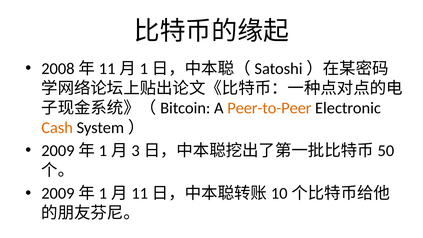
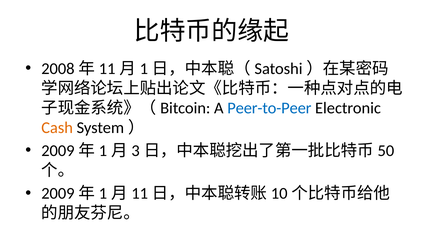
Peer-to-Peer colour: orange -> blue
